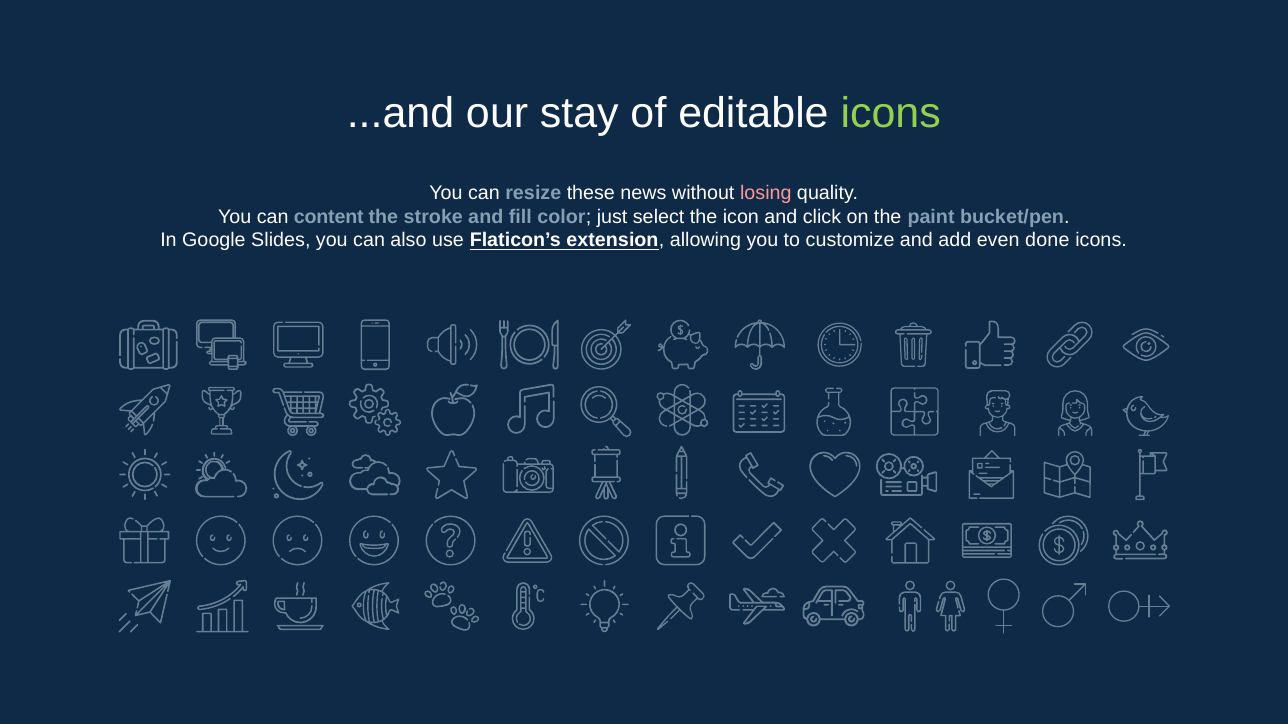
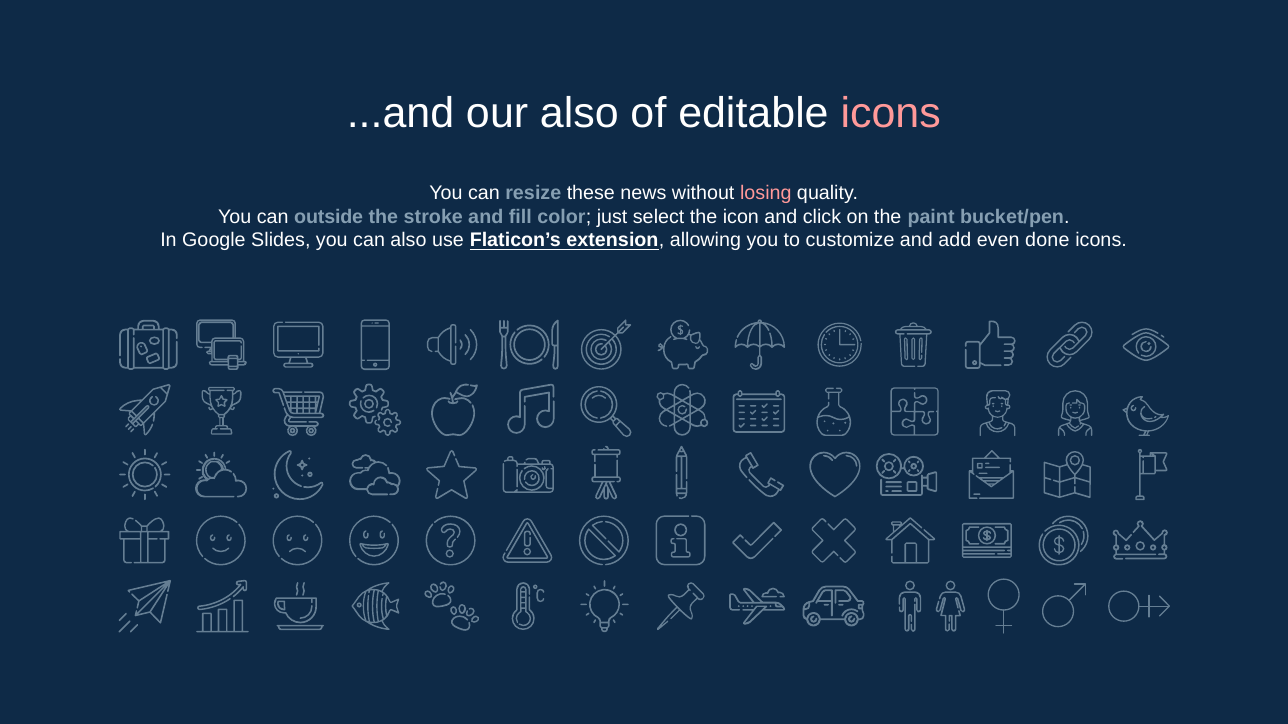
our stay: stay -> also
icons at (891, 114) colour: light green -> pink
content: content -> outside
